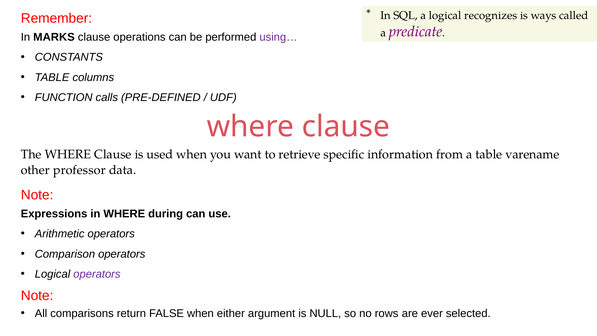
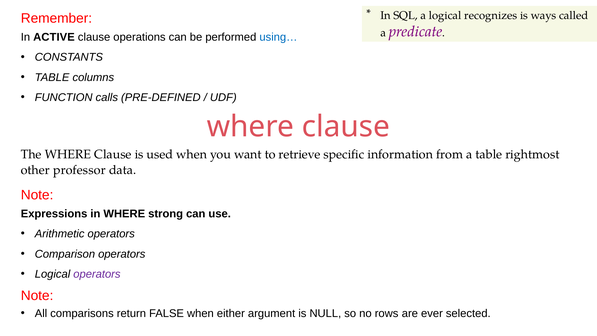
MARKS: MARKS -> ACTIVE
using… colour: purple -> blue
varename: varename -> rightmost
during: during -> strong
